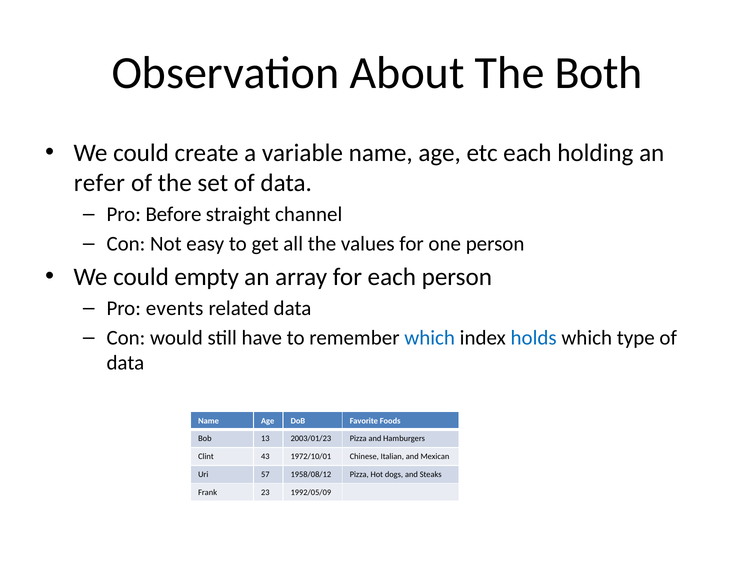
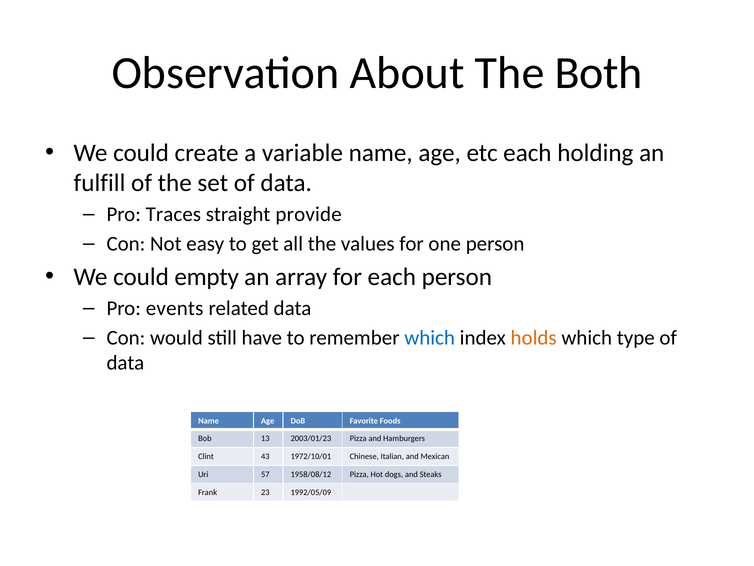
refer: refer -> fulfill
Before: Before -> Traces
channel: channel -> provide
holds colour: blue -> orange
